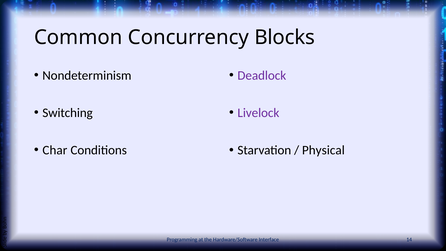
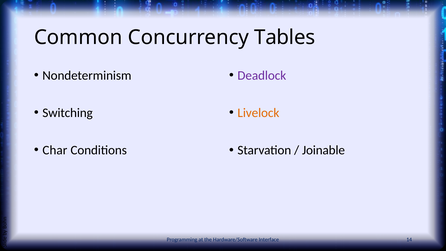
Blocks: Blocks -> Tables
Livelock colour: purple -> orange
Physical: Physical -> Joinable
